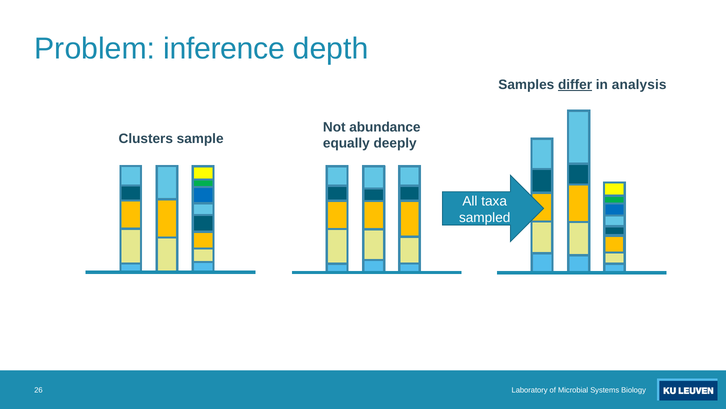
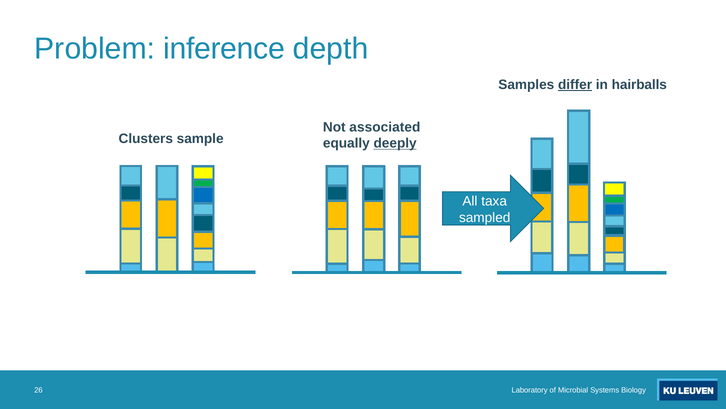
analysis: analysis -> hairballs
abundance: abundance -> associated
deeply underline: none -> present
